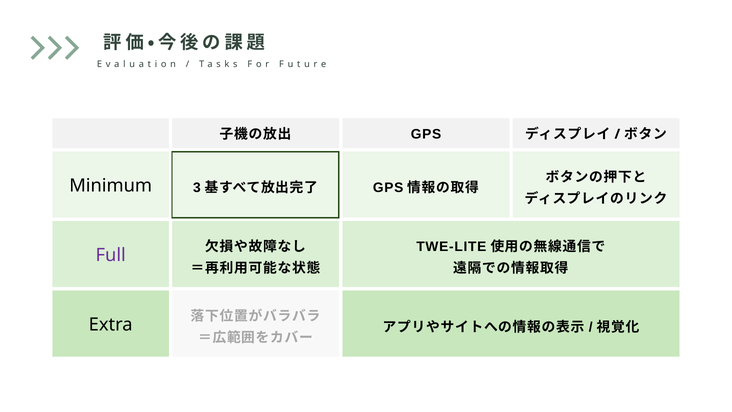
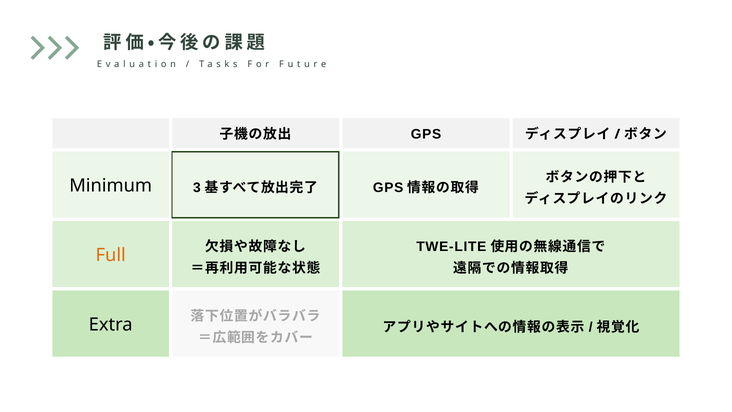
Full colour: purple -> orange
